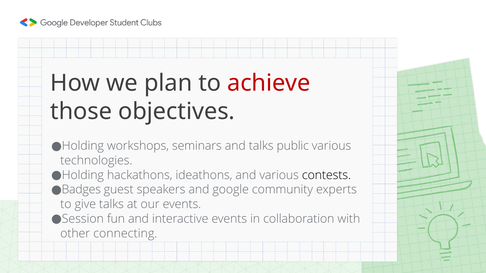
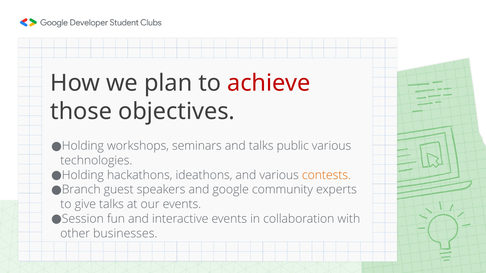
contests colour: black -> orange
Badges: Badges -> Branch
connecting: connecting -> businesses
